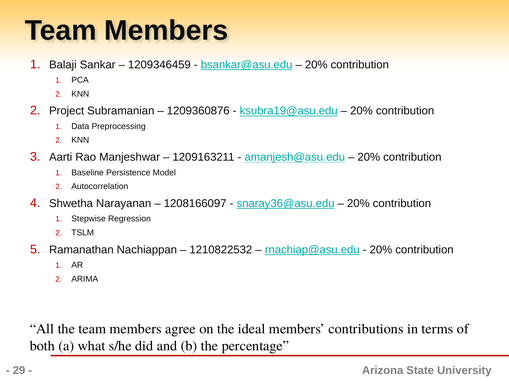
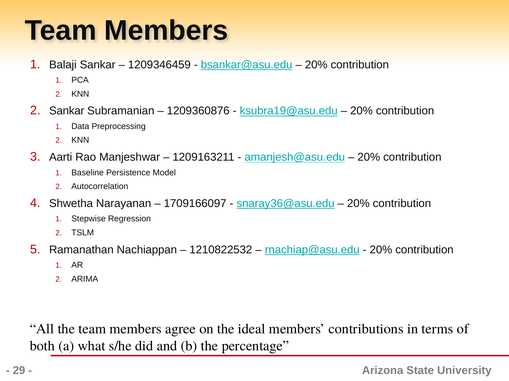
Project at (67, 111): Project -> Sankar
1208166097: 1208166097 -> 1709166097
